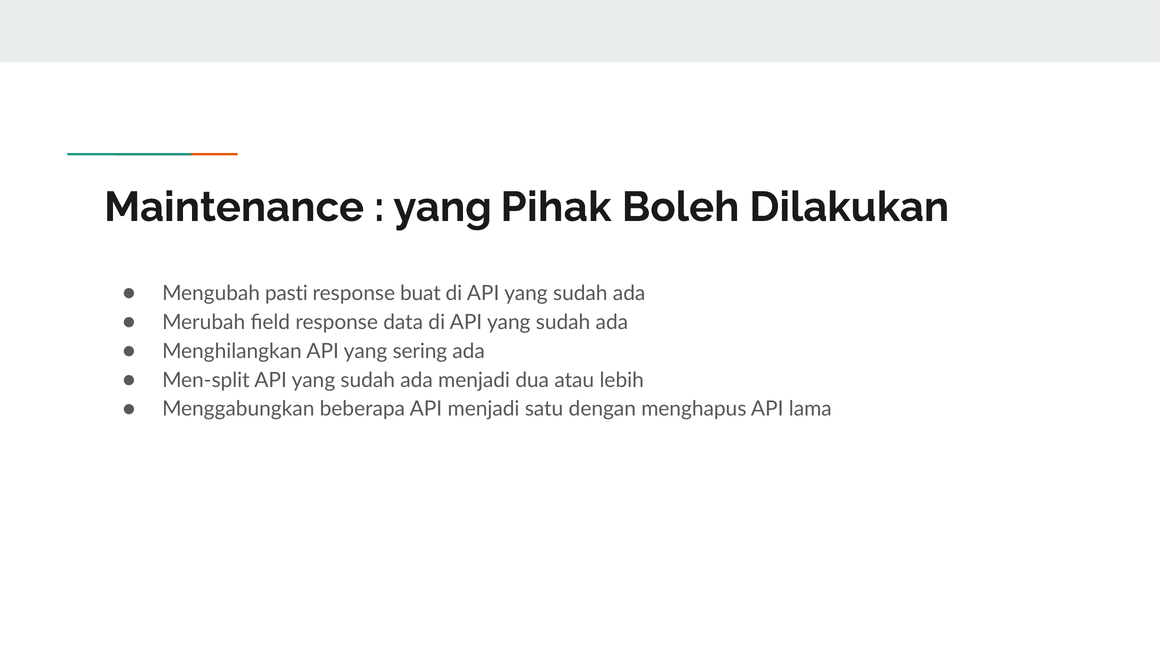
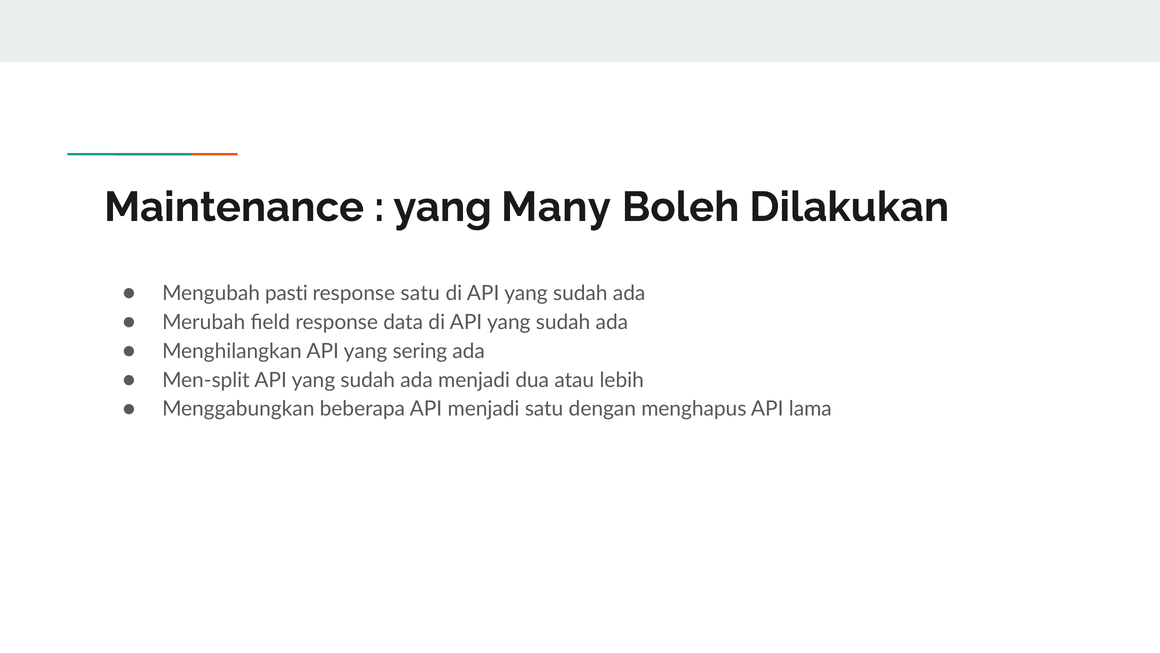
Pihak: Pihak -> Many
response buat: buat -> satu
